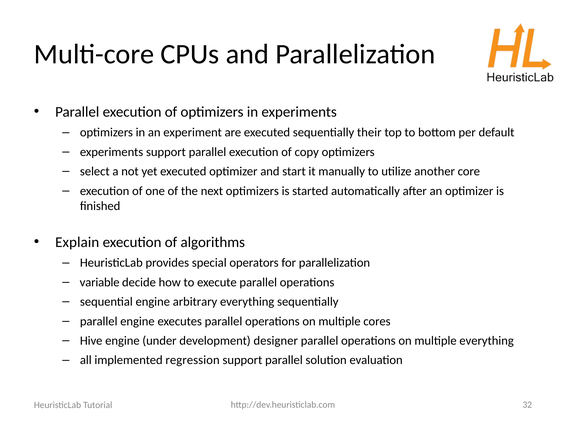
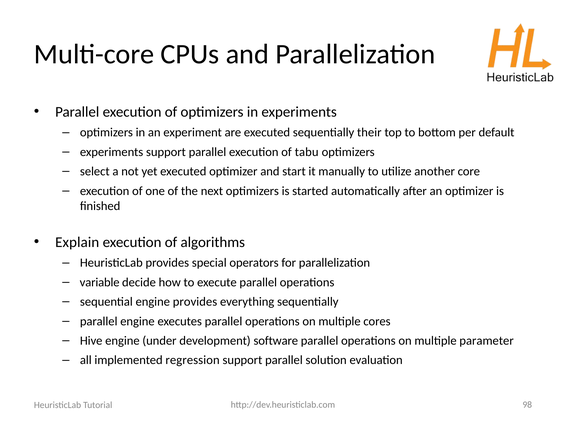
copy: copy -> tabu
engine arbitrary: arbitrary -> provides
designer: designer -> software
multiple everything: everything -> parameter
32: 32 -> 98
